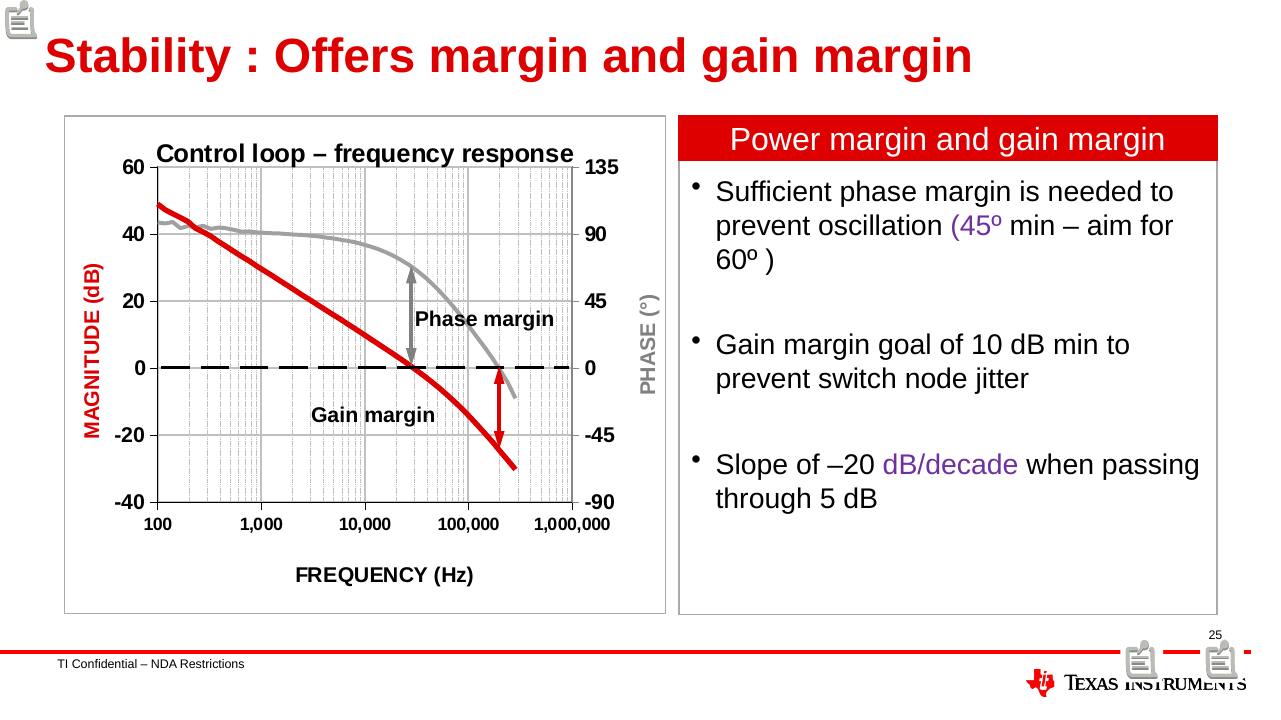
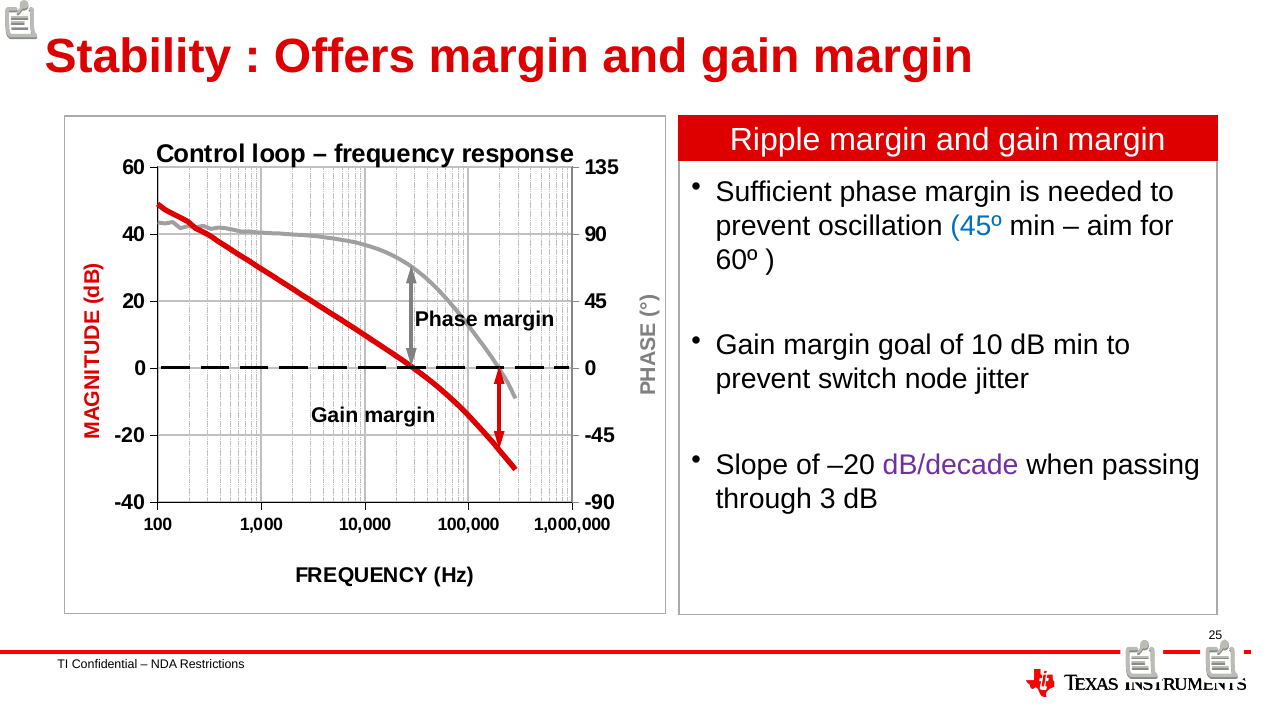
Power: Power -> Ripple
45º colour: purple -> blue
5: 5 -> 3
